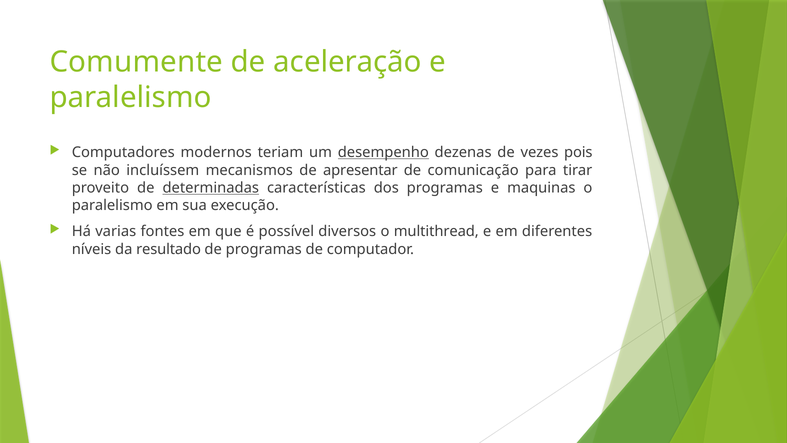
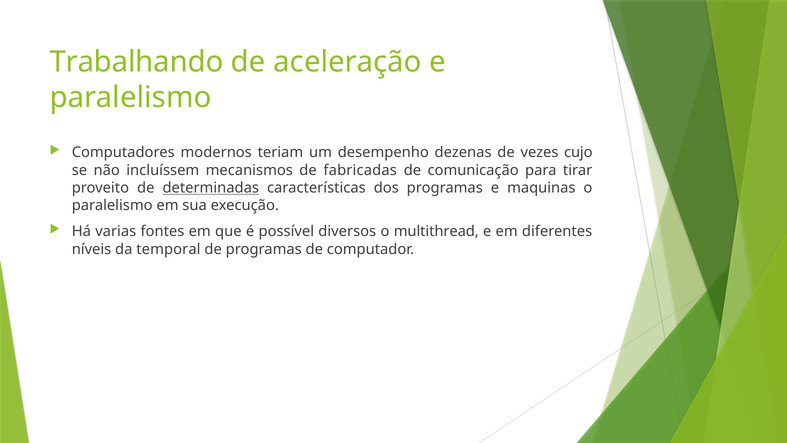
Comumente: Comumente -> Trabalhando
desempenho underline: present -> none
pois: pois -> cujo
apresentar: apresentar -> fabricadas
resultado: resultado -> temporal
